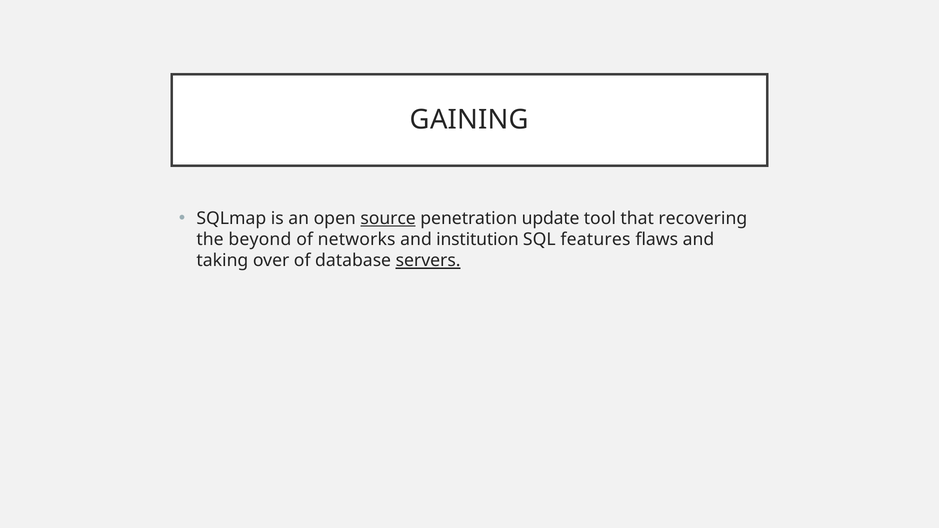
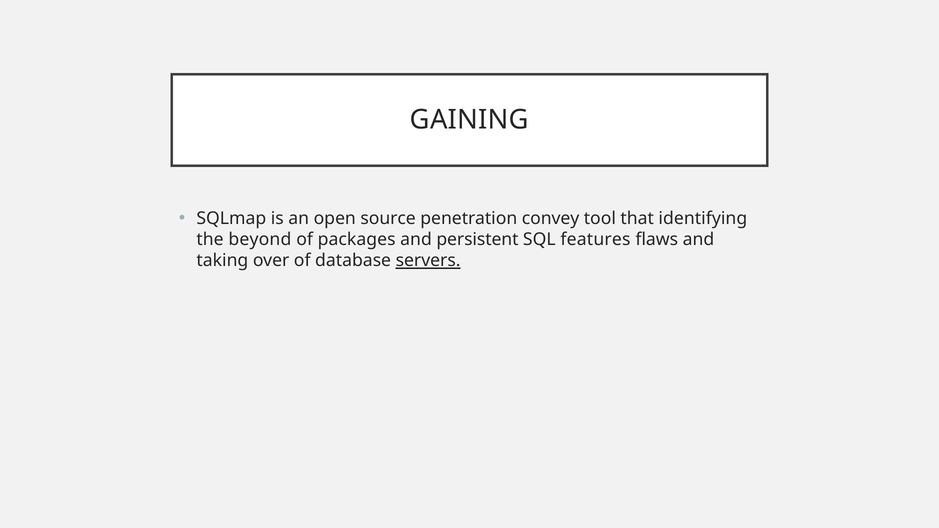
source underline: present -> none
update: update -> convey
recovering: recovering -> identifying
networks: networks -> packages
institution: institution -> persistent
